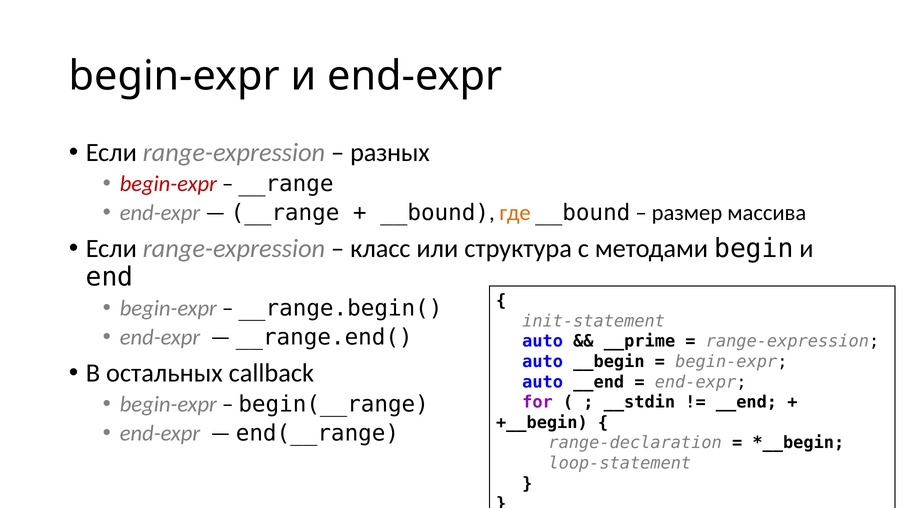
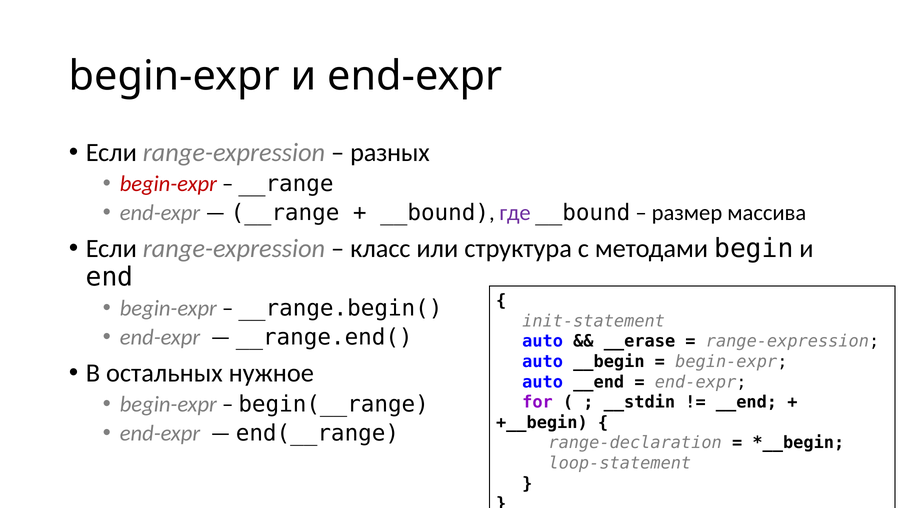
где colour: orange -> purple
__prime: __prime -> __erase
callback: callback -> нужное
